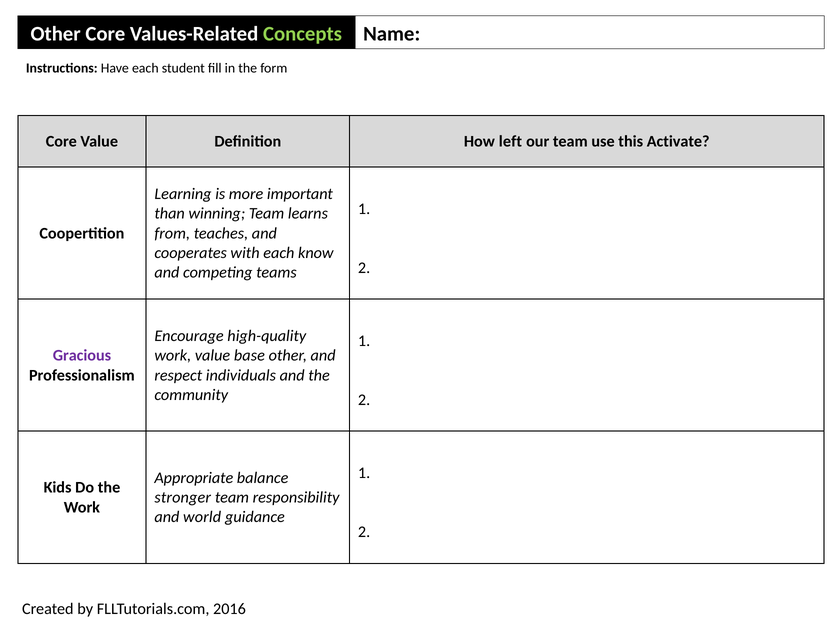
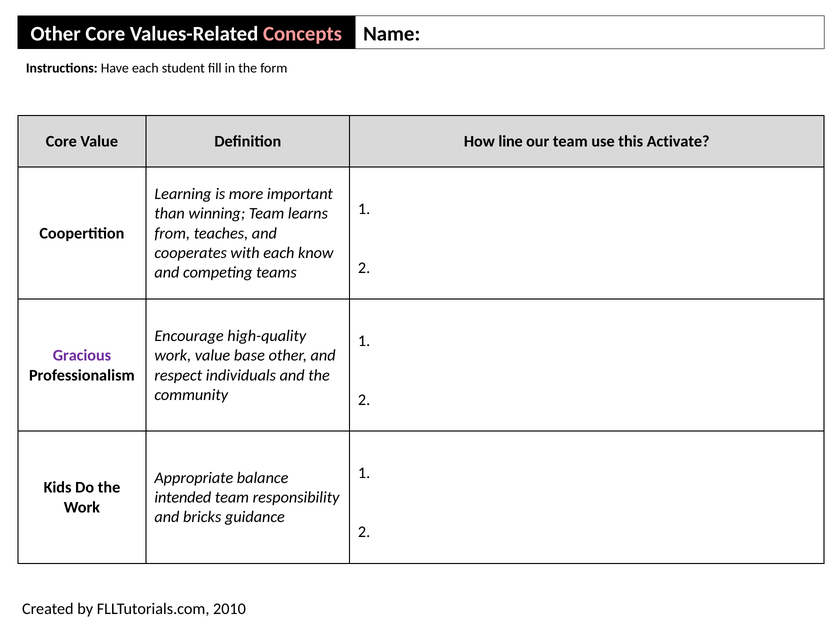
Concepts colour: light green -> pink
left: left -> line
stronger: stronger -> intended
world: world -> bricks
2016: 2016 -> 2010
